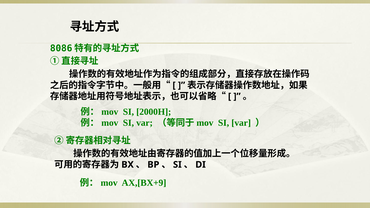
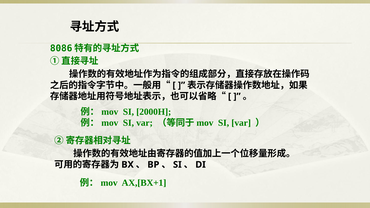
AX,[BX+9: AX,[BX+9 -> AX,[BX+1
